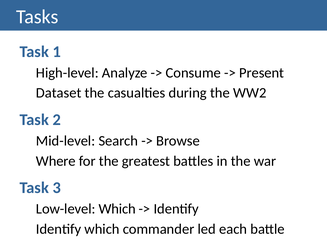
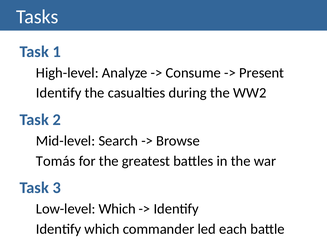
Dataset at (59, 93): Dataset -> Identify
Where: Where -> Tomás
